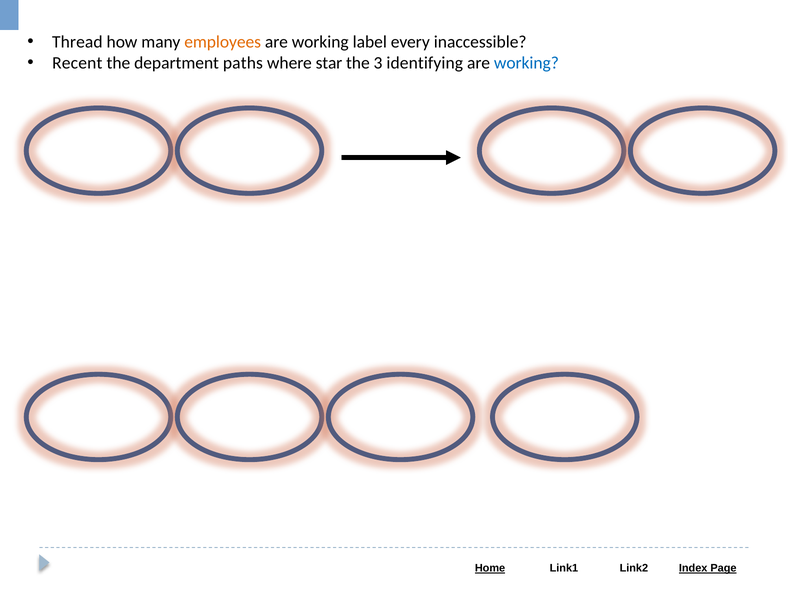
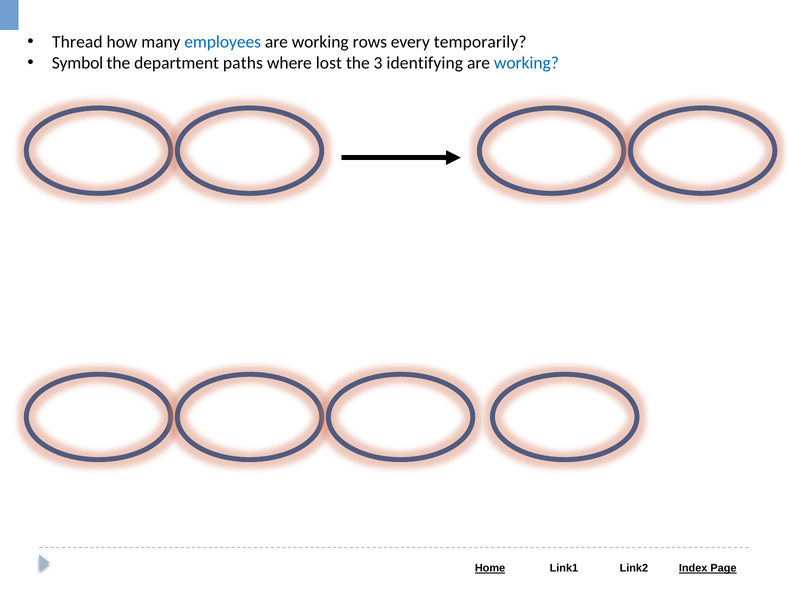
employees colour: orange -> blue
label: label -> rows
inaccessible: inaccessible -> temporarily
Recent: Recent -> Symbol
star: star -> lost
